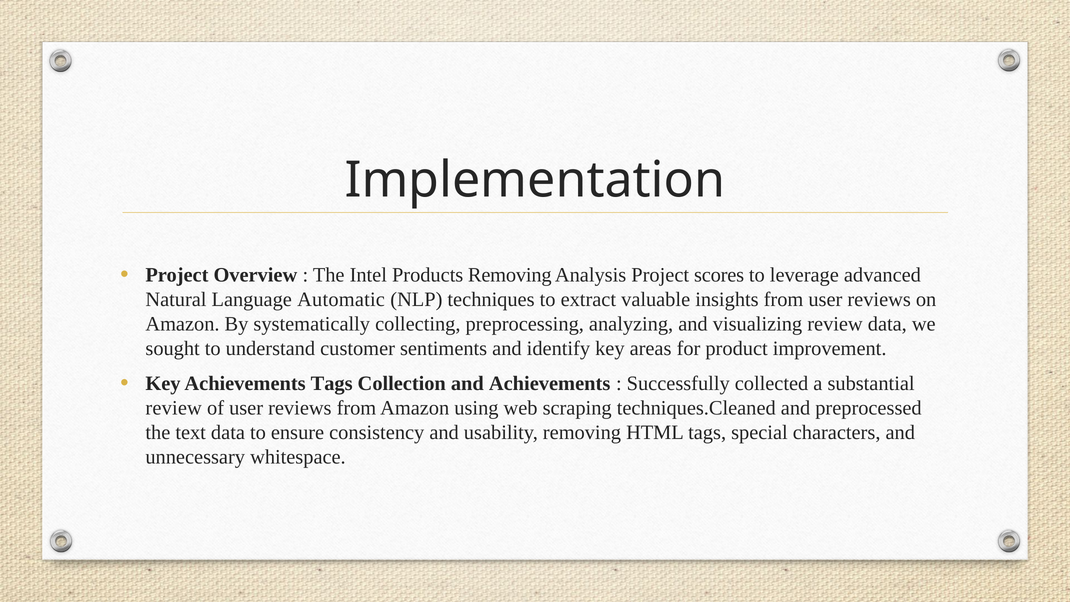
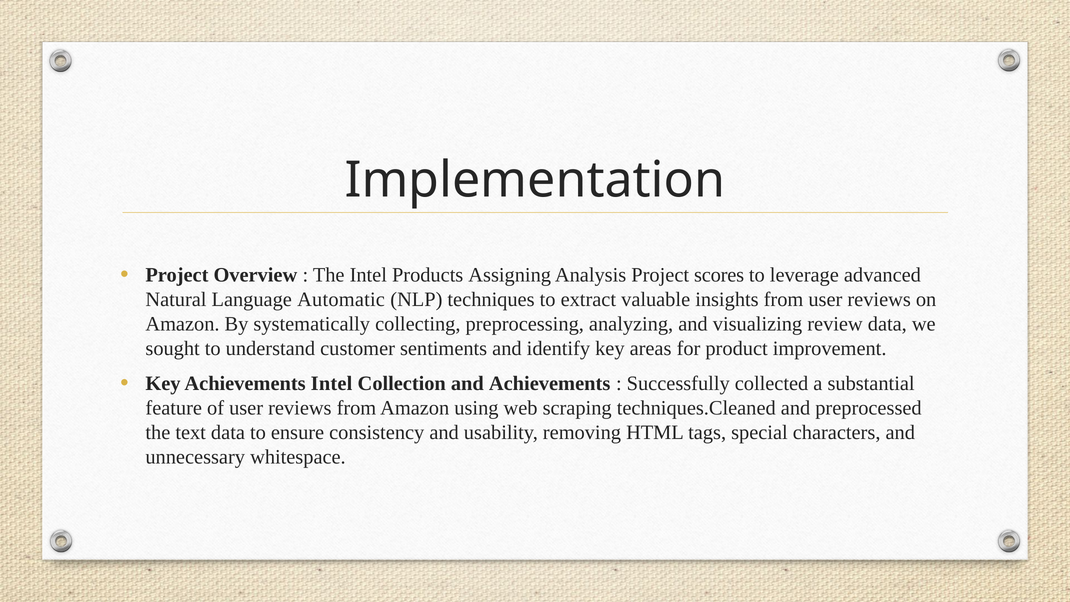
Products Removing: Removing -> Assigning
Achievements Tags: Tags -> Intel
review at (174, 408): review -> feature
